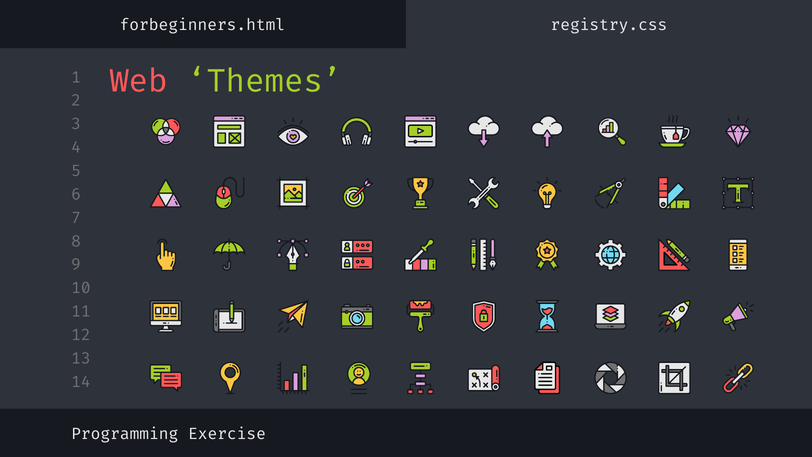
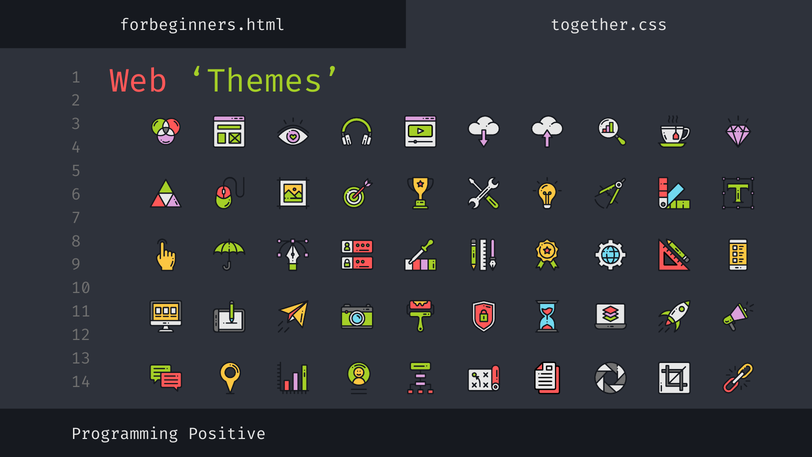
registry.css: registry.css -> together.css
Exercise: Exercise -> Positive
